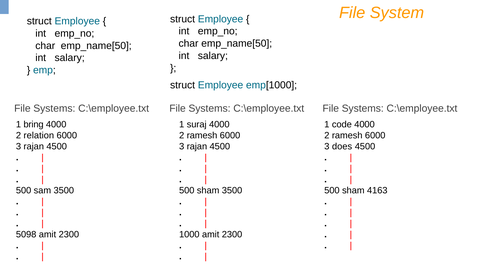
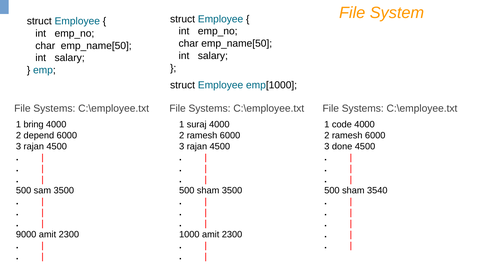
relation: relation -> depend
does: does -> done
4163: 4163 -> 3540
5098: 5098 -> 9000
